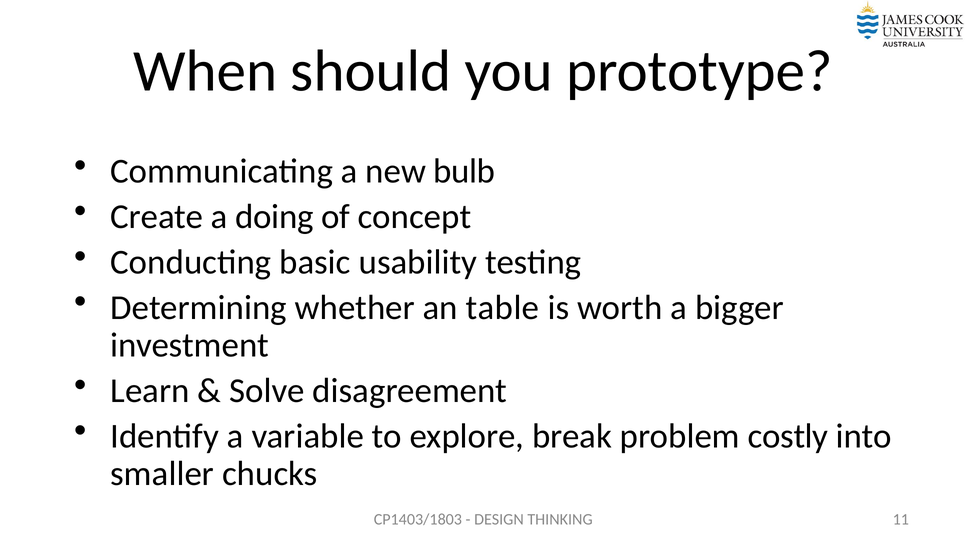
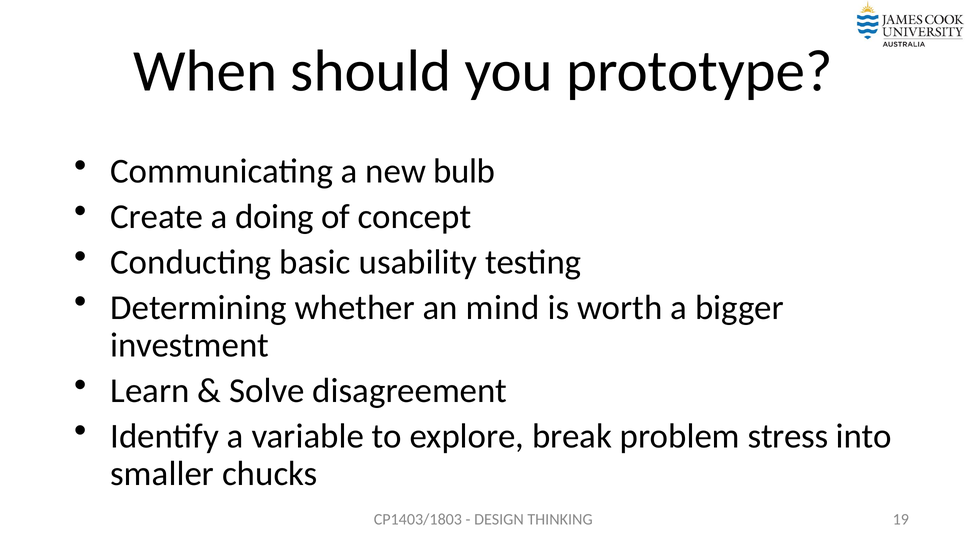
table: table -> mind
costly: costly -> stress
11: 11 -> 19
